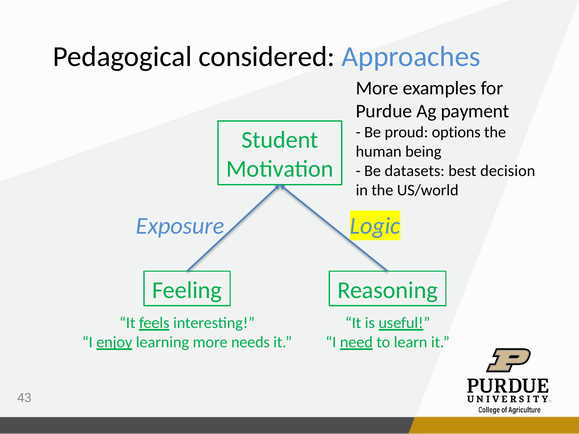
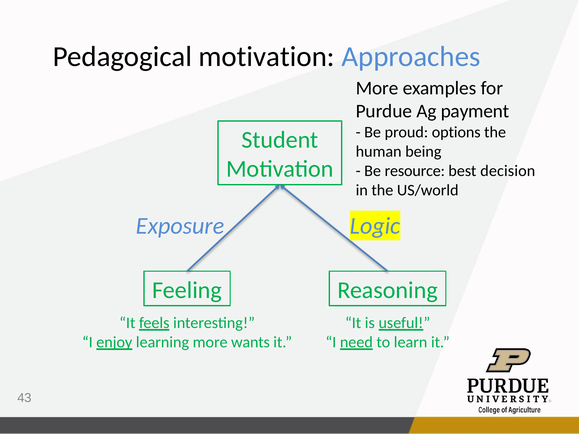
Pedagogical considered: considered -> motivation
datasets: datasets -> resource
needs: needs -> wants
